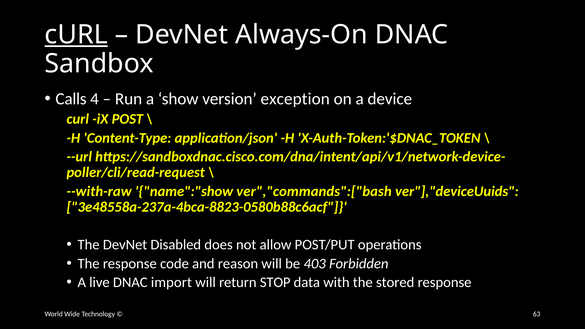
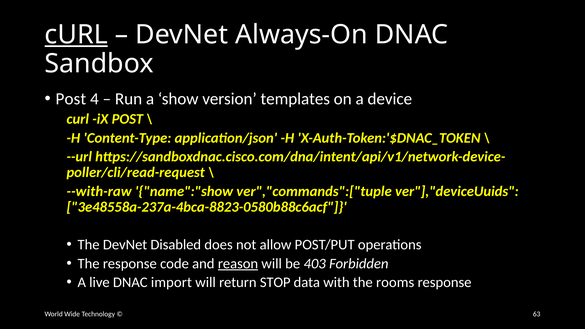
Calls at (71, 99): Calls -> Post
exception: exception -> templates
ver","commands":["bash: ver","commands":["bash -> ver","commands":["tuple
reason underline: none -> present
stored: stored -> rooms
